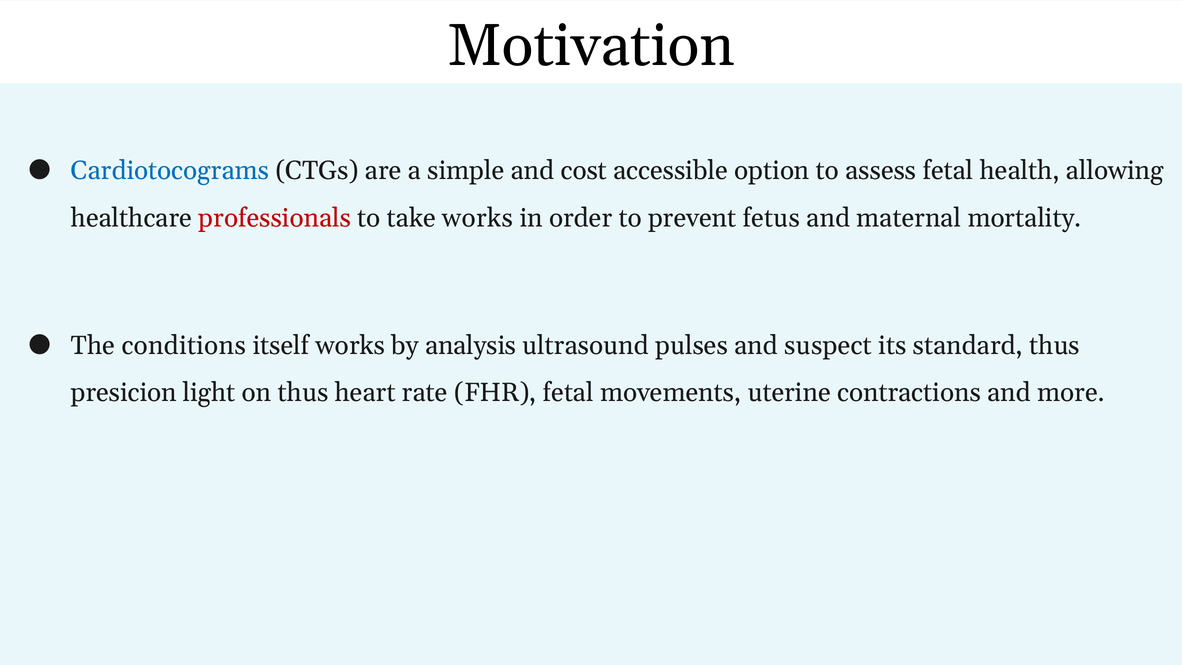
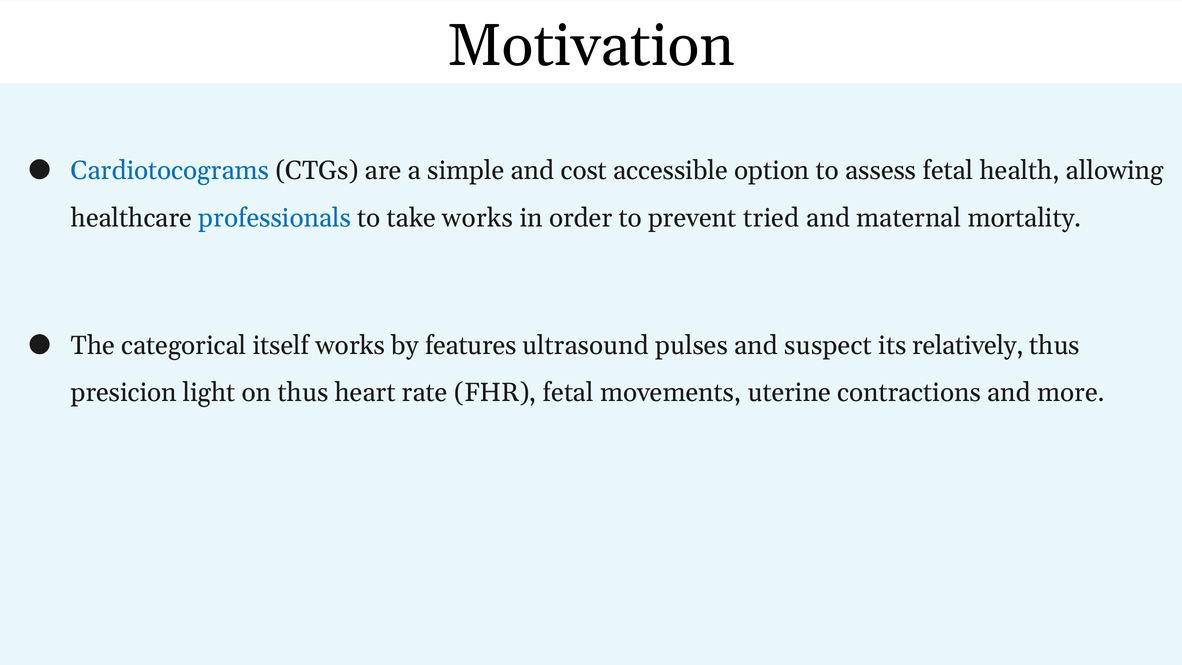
professionals colour: red -> blue
fetus: fetus -> tried
conditions: conditions -> categorical
analysis: analysis -> features
standard: standard -> relatively
